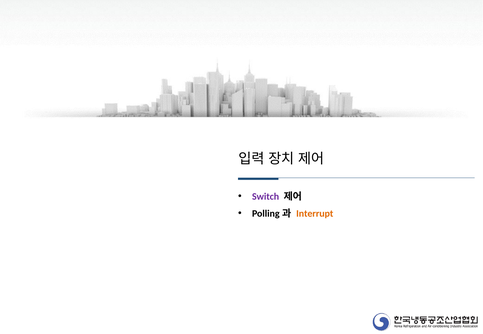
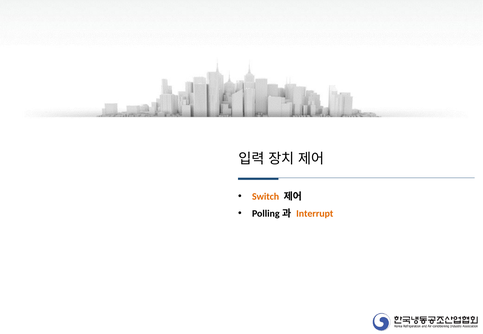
Switch colour: purple -> orange
